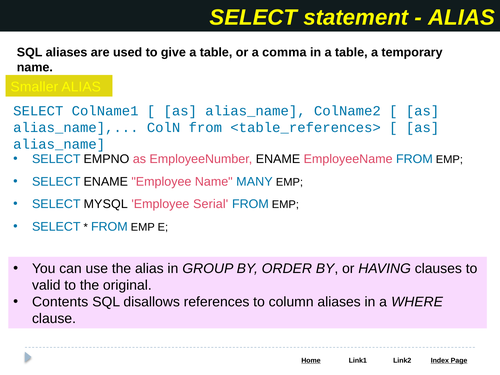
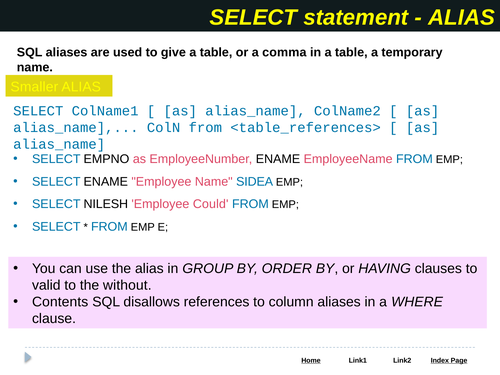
MANY: MANY -> SIDEA
MYSQL: MYSQL -> NILESH
Serial: Serial -> Could
original: original -> without
